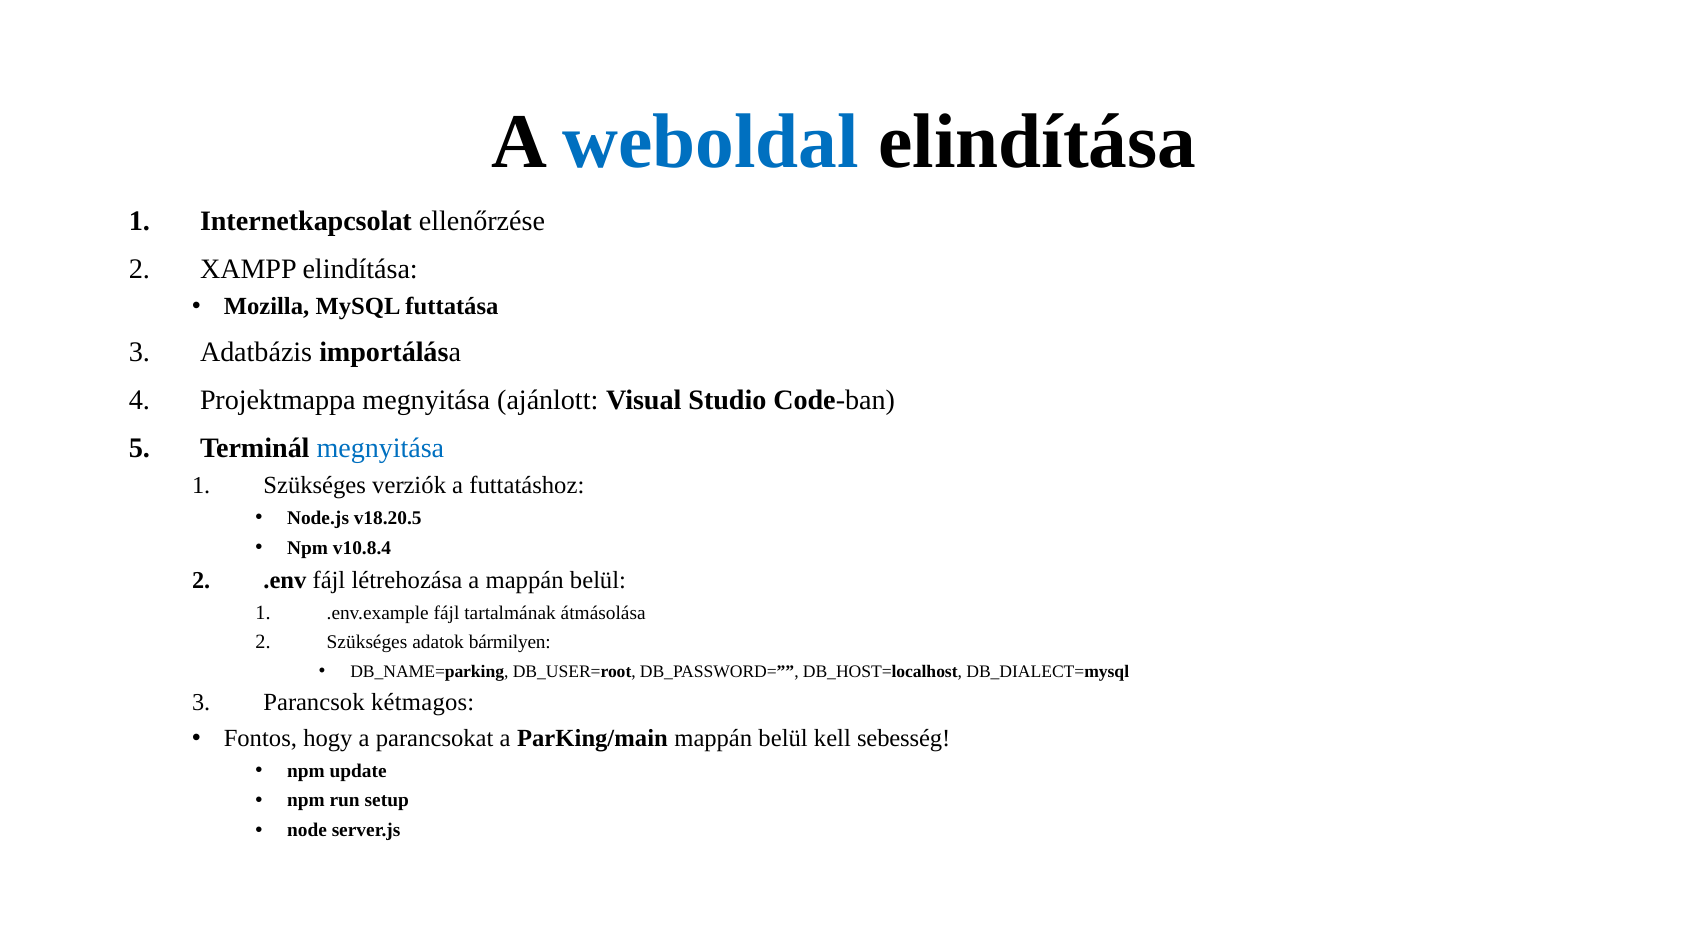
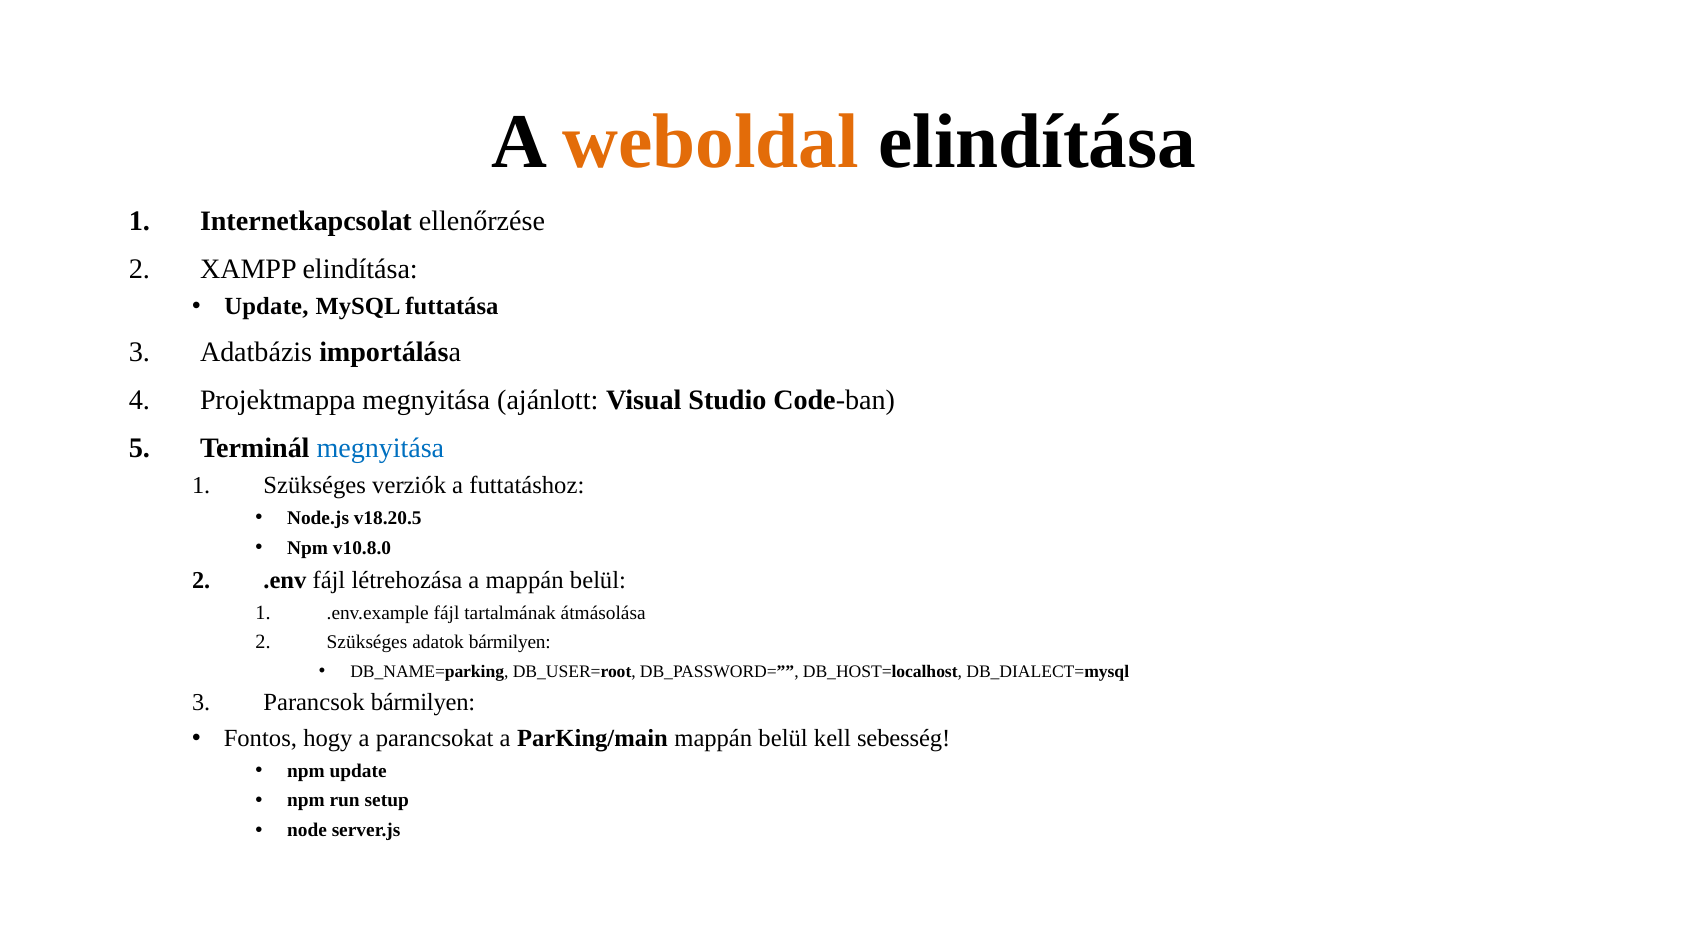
weboldal colour: blue -> orange
Mozilla at (267, 306): Mozilla -> Update
v10.8.4: v10.8.4 -> v10.8.0
Parancsok kétmagos: kétmagos -> bármilyen
